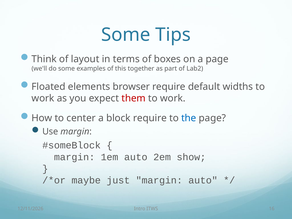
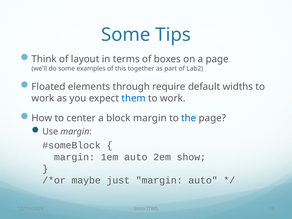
browser: browser -> through
them colour: red -> blue
block require: require -> margin
